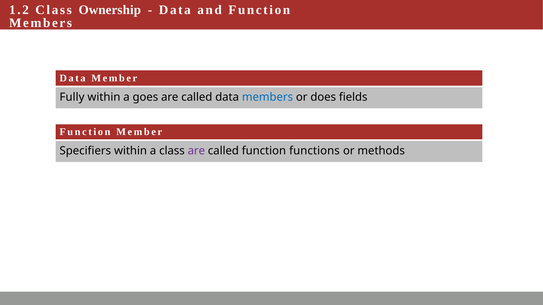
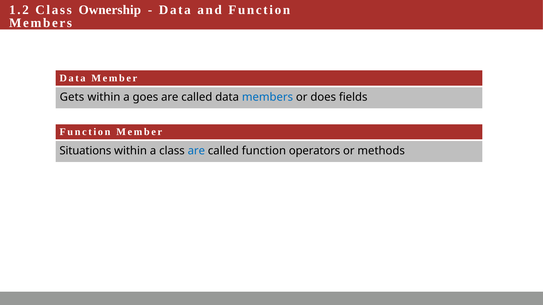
Fully: Fully -> Gets
Specifiers: Specifiers -> Situations
are at (196, 151) colour: purple -> blue
functions: functions -> operators
